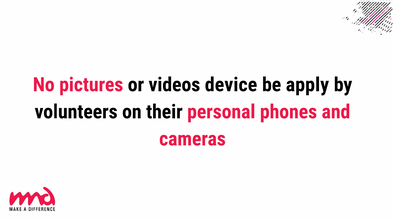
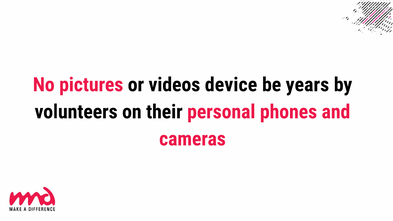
apply: apply -> years
